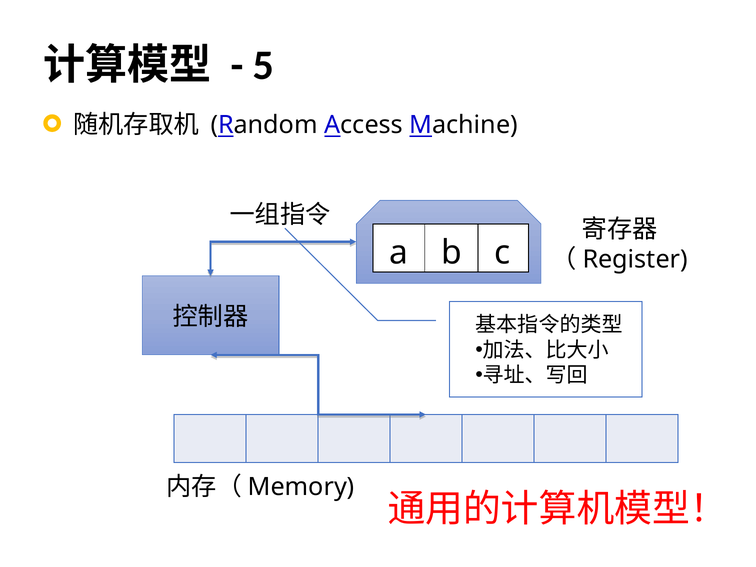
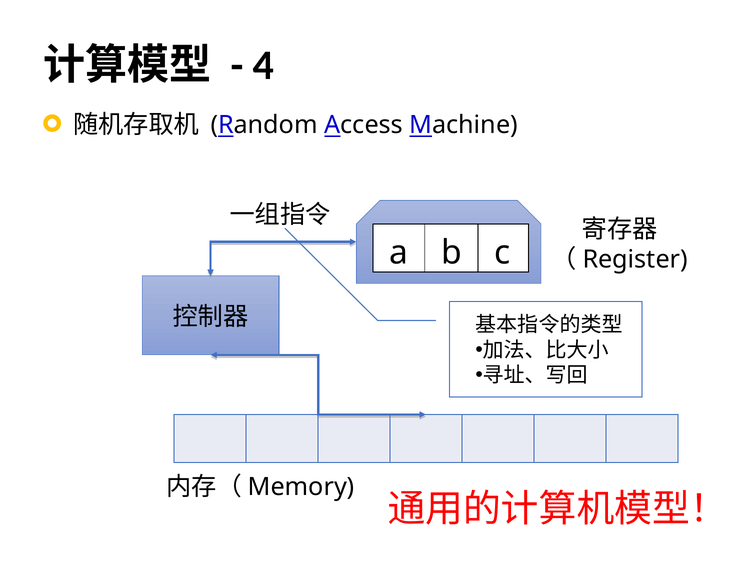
5: 5 -> 4
